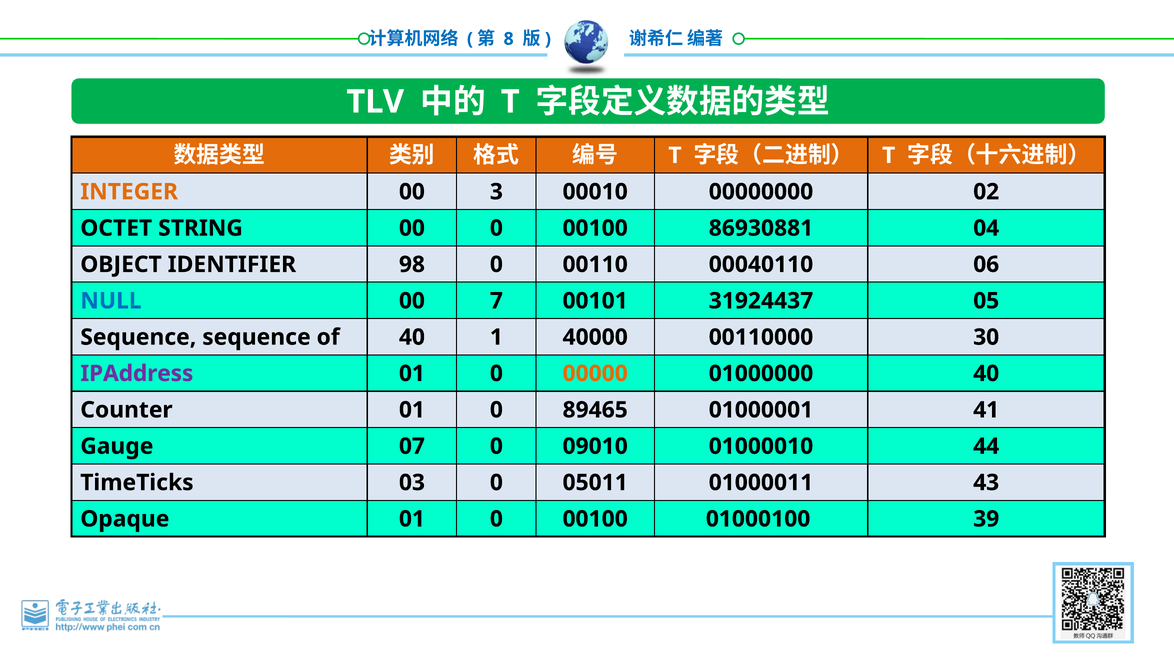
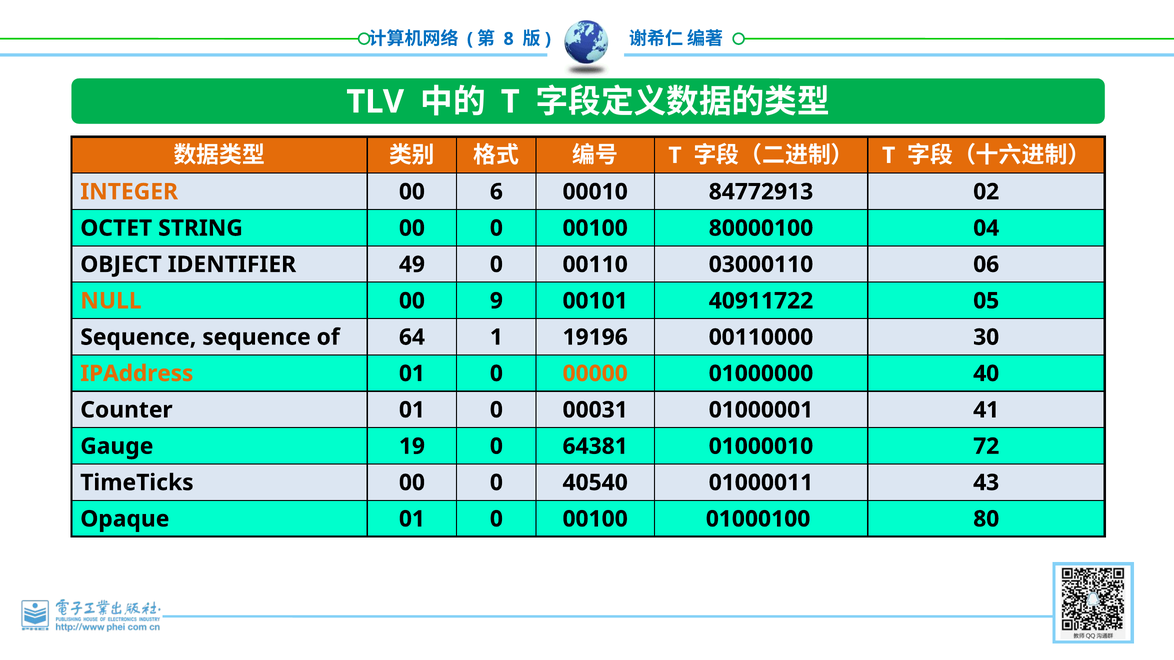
3: 3 -> 6
00000000: 00000000 -> 84772913
86930881: 86930881 -> 80000100
98: 98 -> 49
00040110: 00040110 -> 03000110
NULL colour: blue -> orange
7: 7 -> 9
31924437: 31924437 -> 40911722
of 40: 40 -> 64
40000: 40000 -> 19196
IPAddress colour: purple -> orange
89465: 89465 -> 00031
07: 07 -> 19
09010: 09010 -> 64381
44: 44 -> 72
TimeTicks 03: 03 -> 00
05011: 05011 -> 40540
39: 39 -> 80
